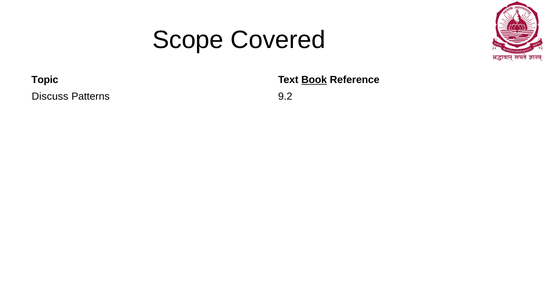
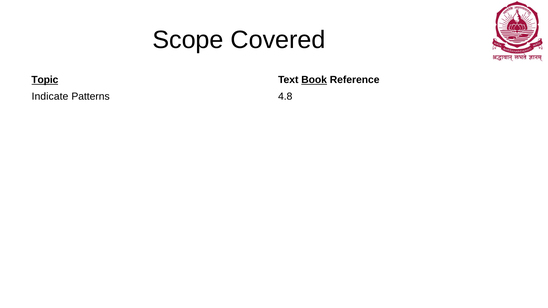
Topic underline: none -> present
Discuss: Discuss -> Indicate
9.2: 9.2 -> 4.8
